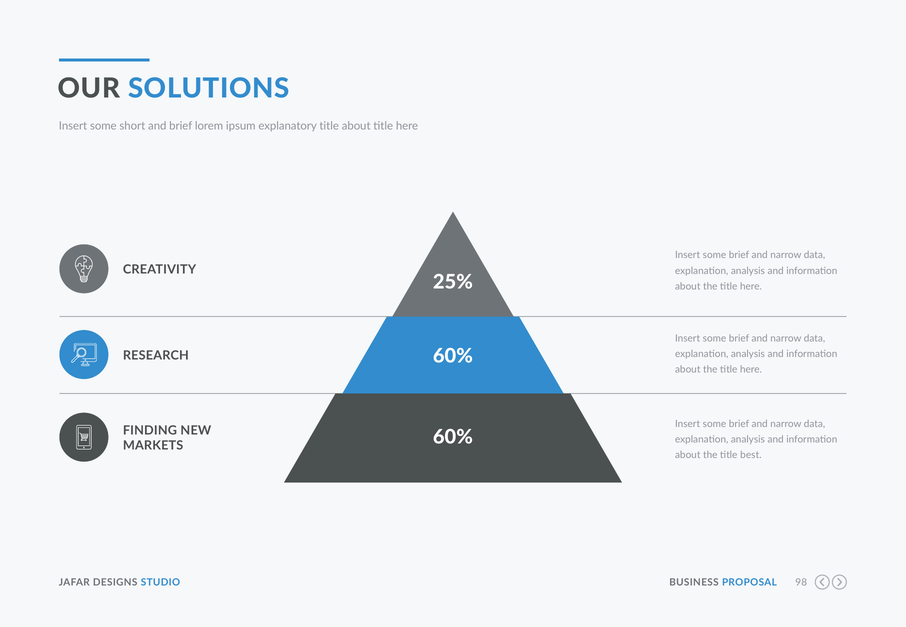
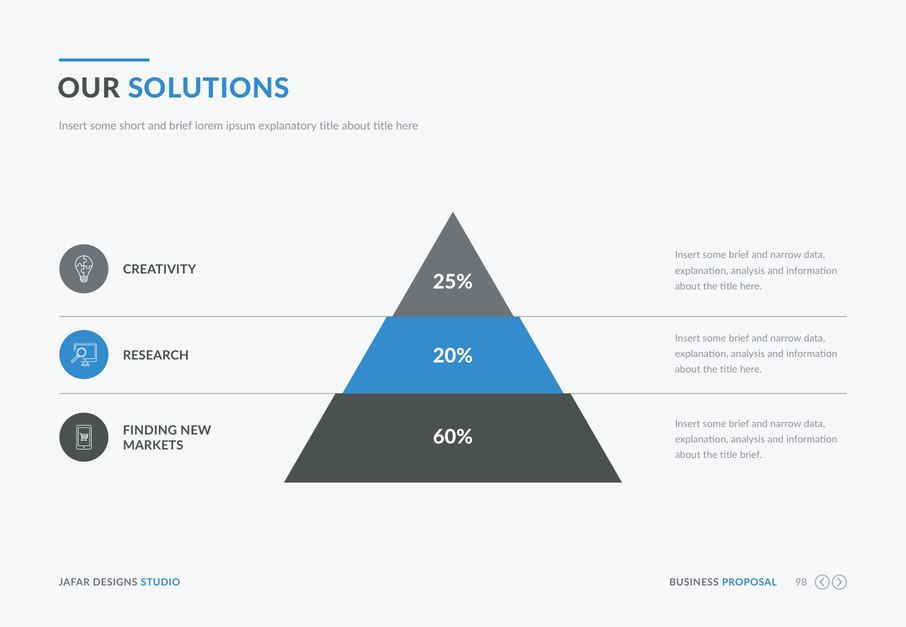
60% at (453, 356): 60% -> 20%
title best: best -> brief
